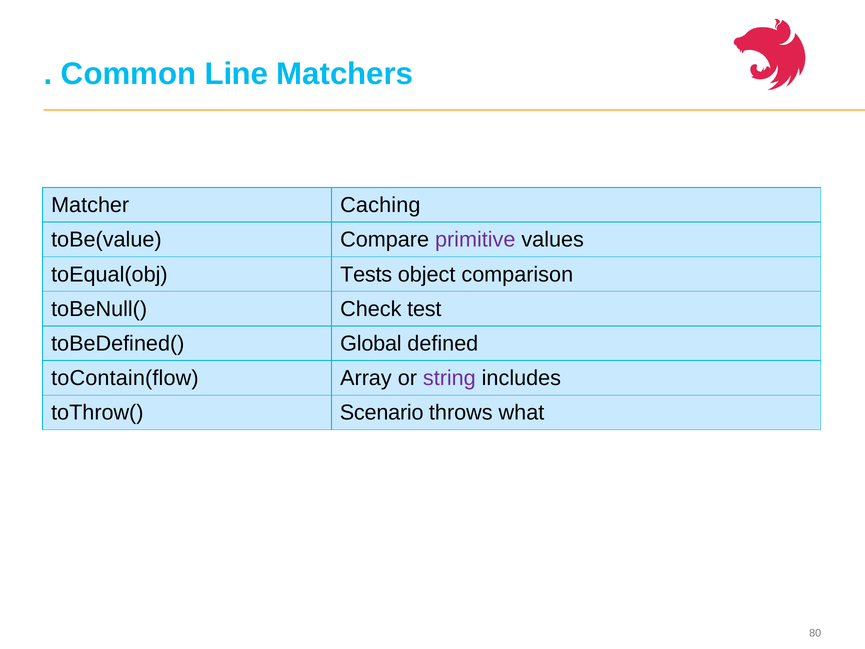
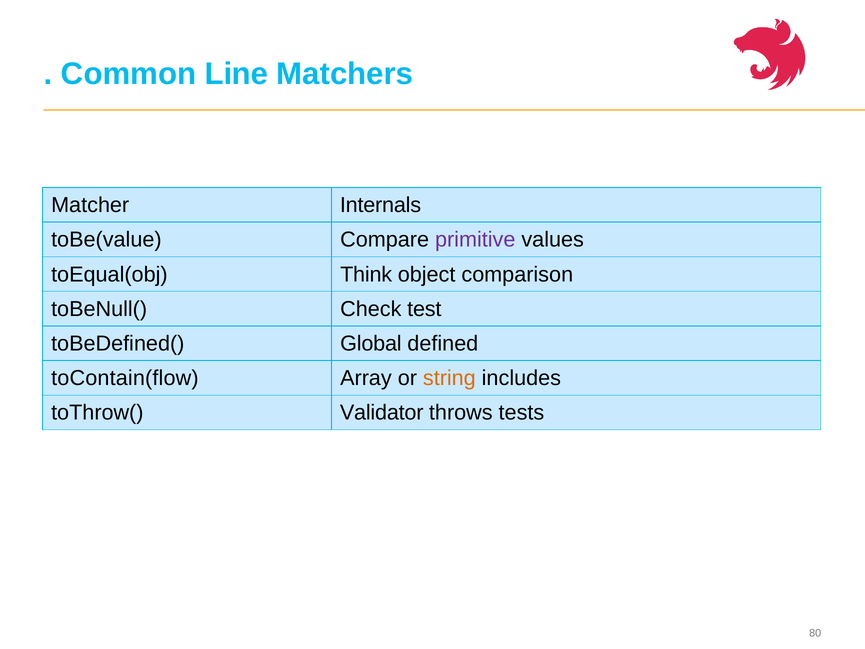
Caching: Caching -> Internals
Tests: Tests -> Think
string colour: purple -> orange
Scenario: Scenario -> Validator
what: what -> tests
